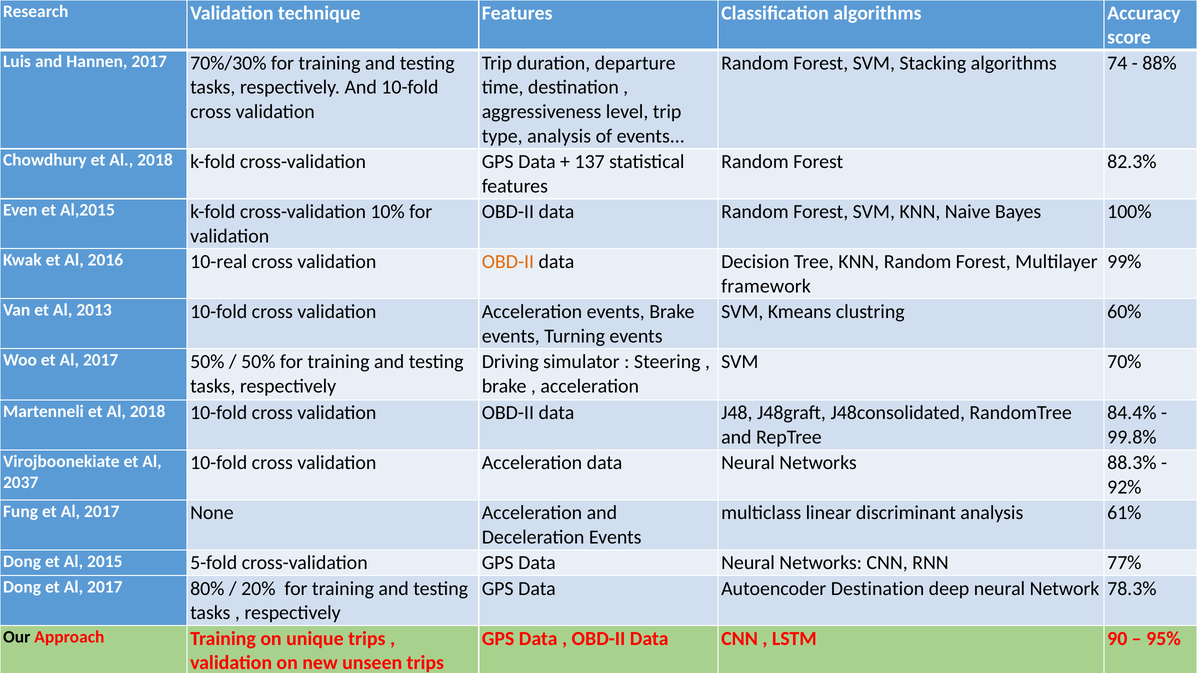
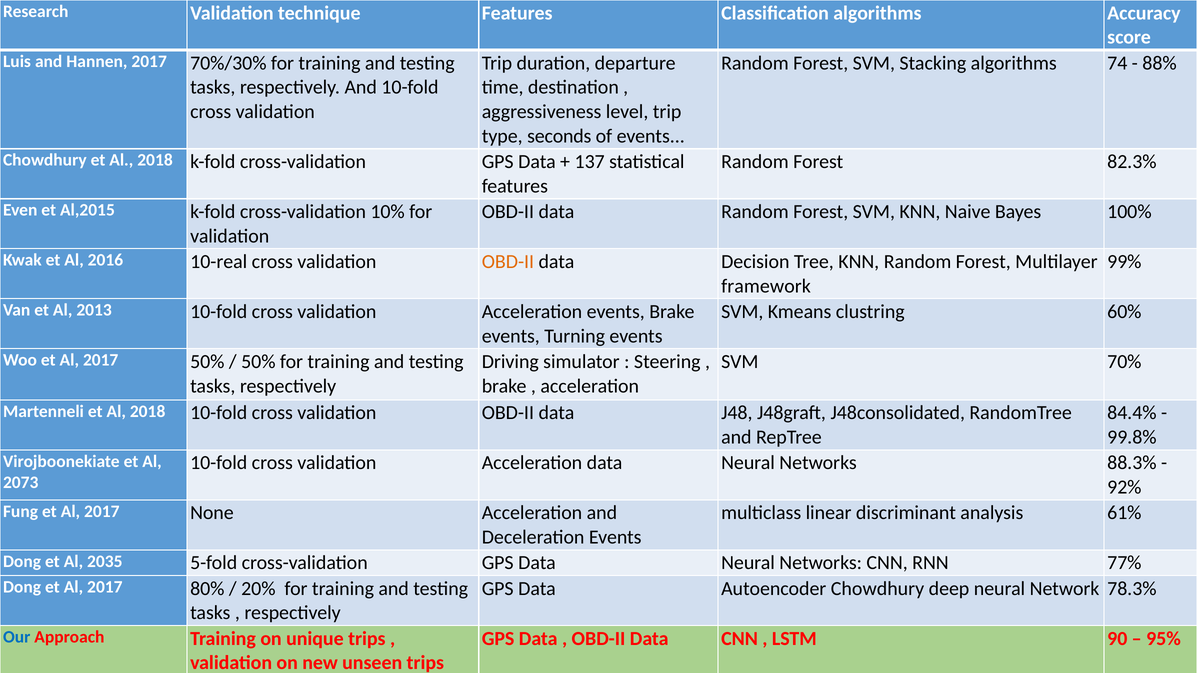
type analysis: analysis -> seconds
2037: 2037 -> 2073
2015: 2015 -> 2035
Autoencoder Destination: Destination -> Chowdhury
Our colour: black -> blue
